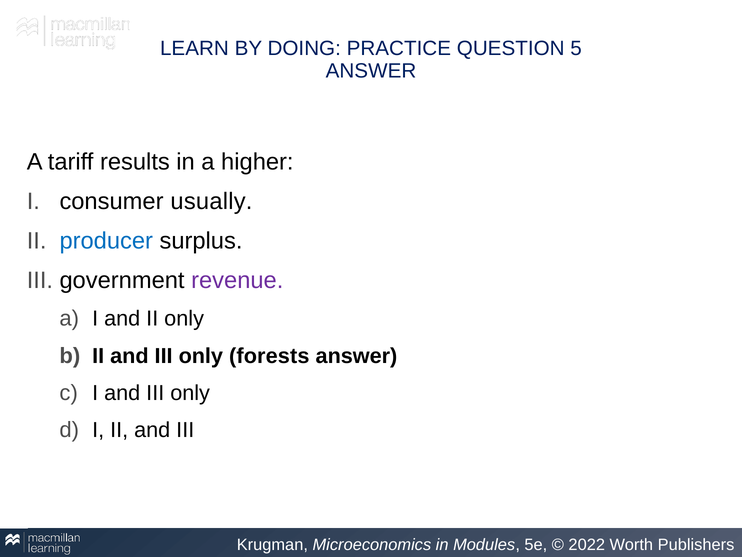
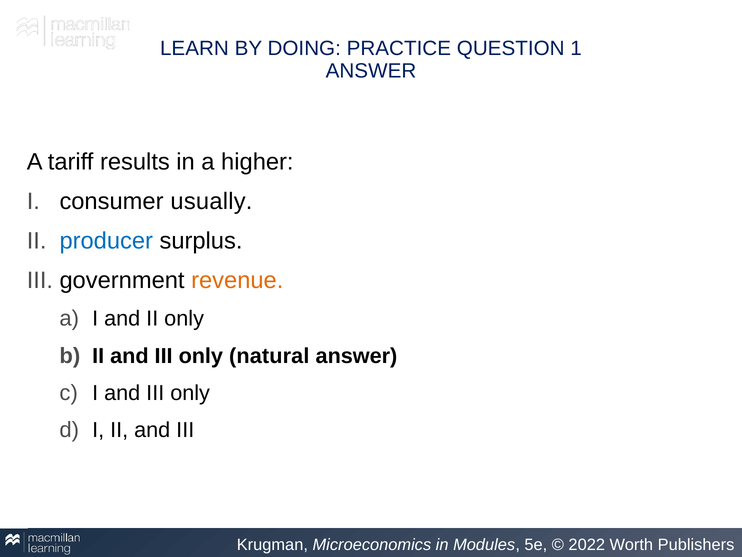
5: 5 -> 1
revenue colour: purple -> orange
forests: forests -> natural
